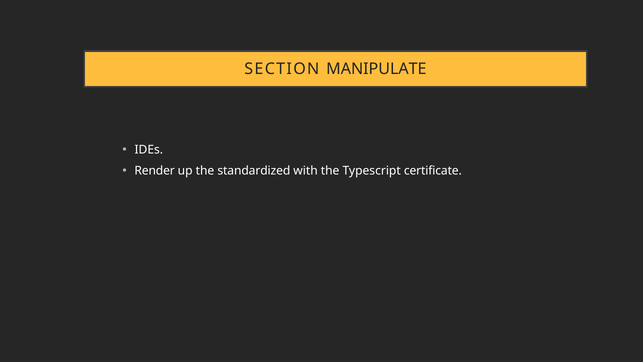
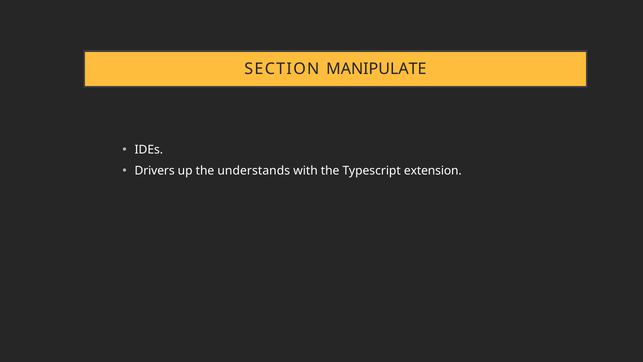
Render: Render -> Drivers
standardized: standardized -> understands
certificate: certificate -> extension
